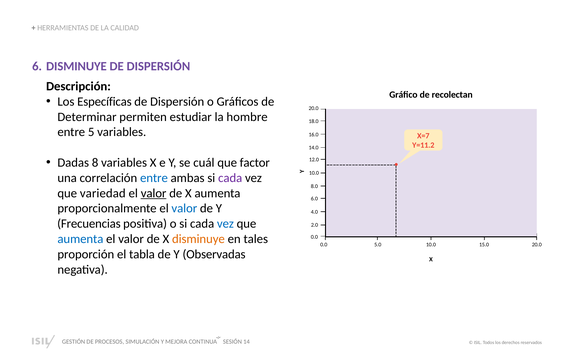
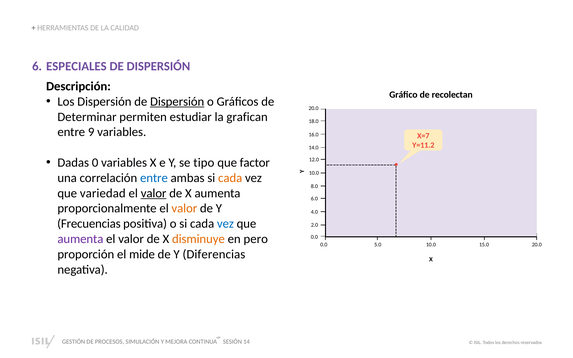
DISMINUYE at (76, 66): DISMINUYE -> ESPECIALES
Los Específicas: Específicas -> Dispersión
Dispersión at (177, 102) underline: none -> present
hombre: hombre -> grafican
5: 5 -> 9
8: 8 -> 0
cuál: cuál -> tipo
cada at (230, 178) colour: purple -> orange
valor at (184, 209) colour: blue -> orange
aumenta at (80, 239) colour: blue -> purple
tales: tales -> pero
tabla: tabla -> mide
Observadas: Observadas -> Diferencias
